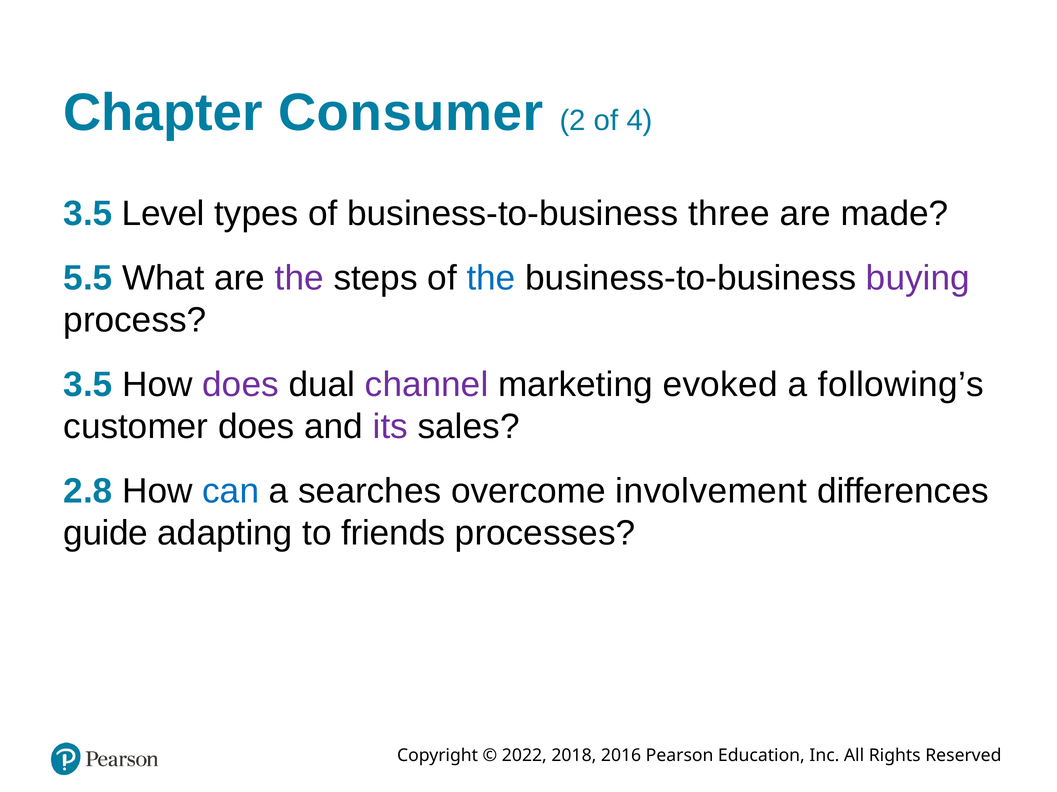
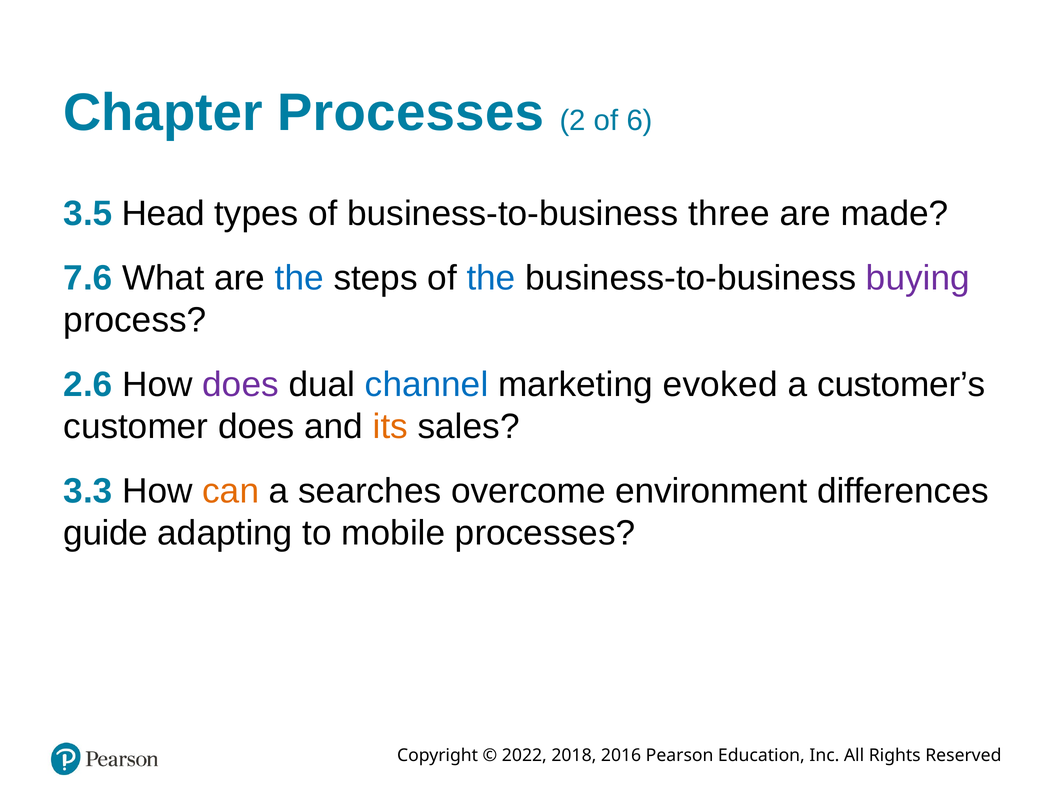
Chapter Consumer: Consumer -> Processes
4: 4 -> 6
Level: Level -> Head
5.5: 5.5 -> 7.6
the at (299, 278) colour: purple -> blue
3.5 at (88, 385): 3.5 -> 2.6
channel colour: purple -> blue
following’s: following’s -> customer’s
its colour: purple -> orange
2.8: 2.8 -> 3.3
can colour: blue -> orange
involvement: involvement -> environment
friends: friends -> mobile
